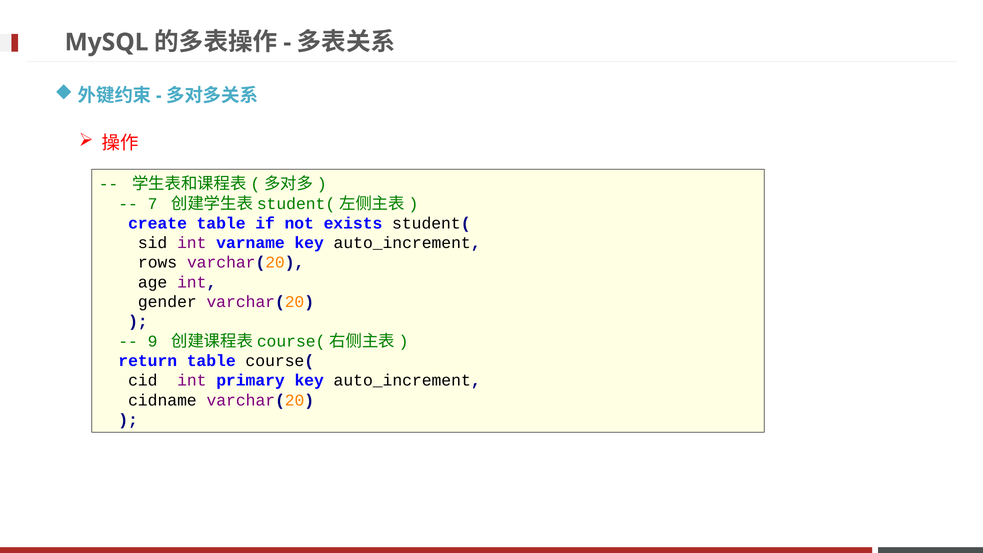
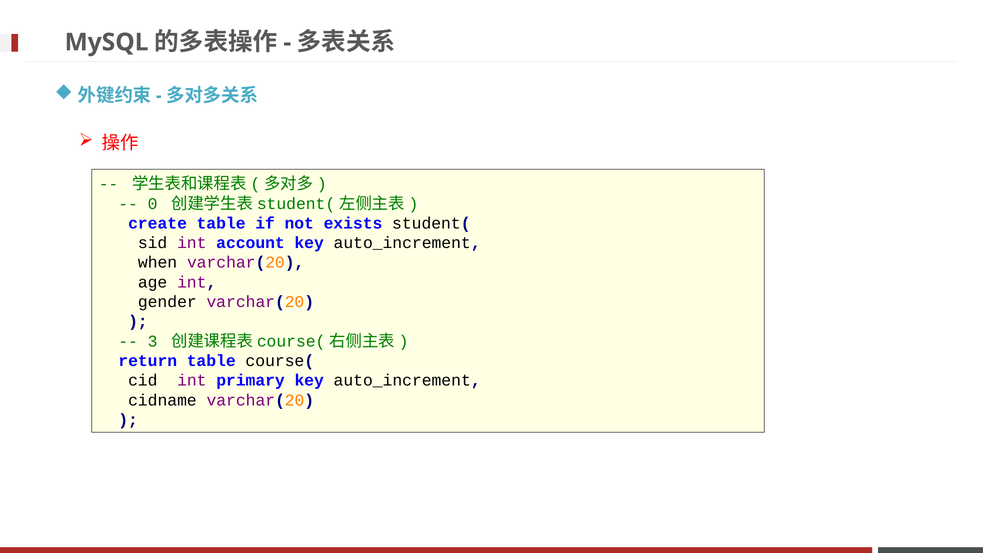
7: 7 -> 0
varname: varname -> account
rows: rows -> when
9: 9 -> 3
